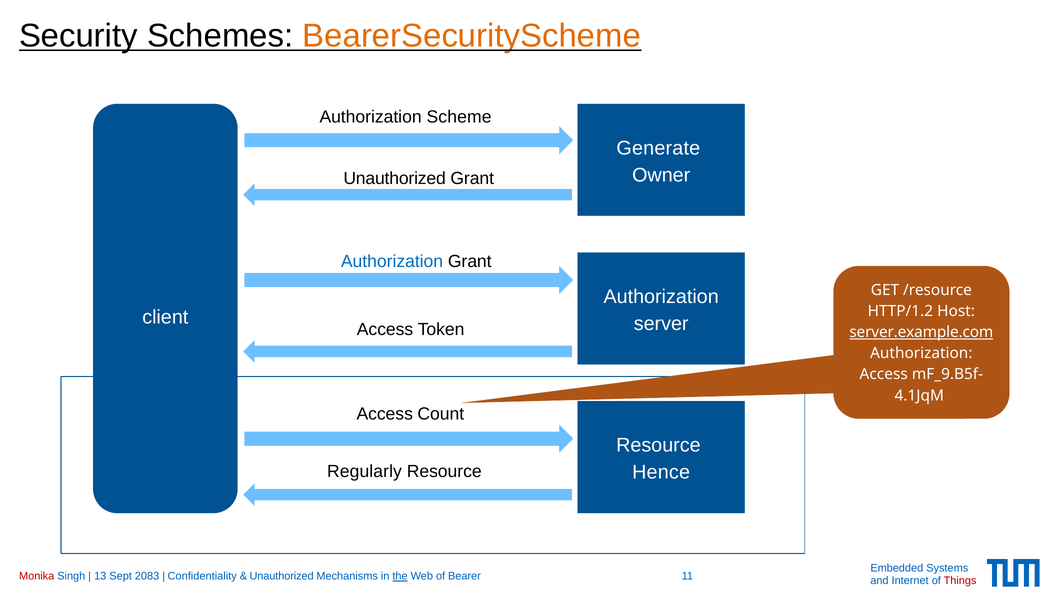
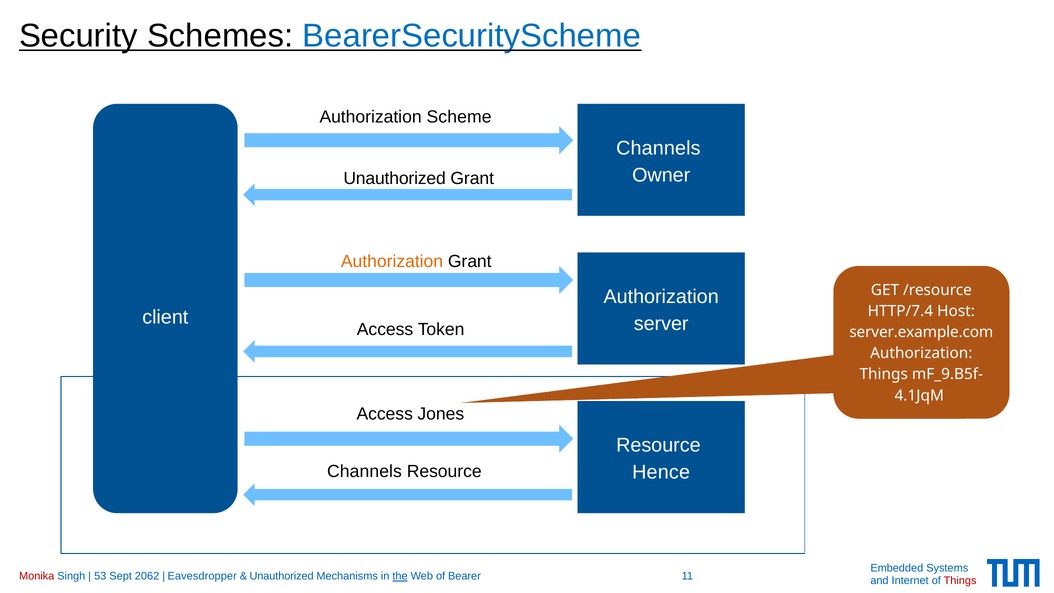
BearerSecurityScheme colour: orange -> blue
Generate at (658, 148): Generate -> Channels
Authorization at (392, 261) colour: blue -> orange
HTTP/1.2: HTTP/1.2 -> HTTP/7.4
server.example.com underline: present -> none
Access at (884, 374): Access -> Things
Count: Count -> Jones
Regularly at (364, 471): Regularly -> Channels
13: 13 -> 53
2083: 2083 -> 2062
Confidentiality: Confidentiality -> Eavesdropper
